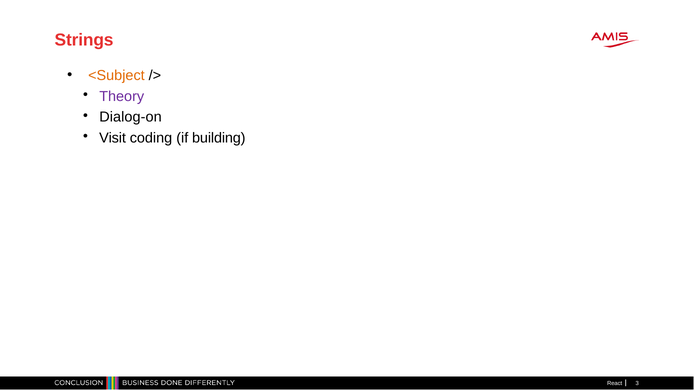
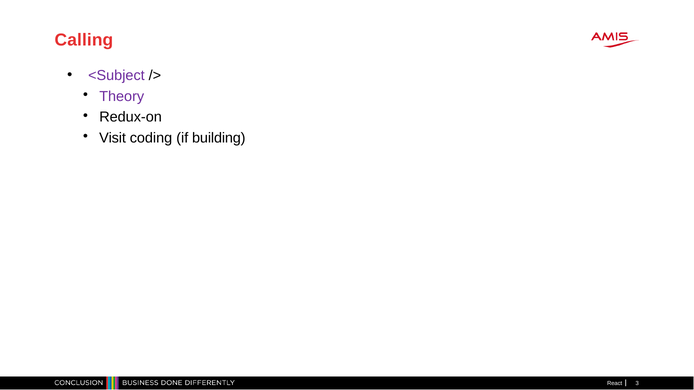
Strings: Strings -> Calling
<Subject colour: orange -> purple
Dialog-on: Dialog-on -> Redux-on
